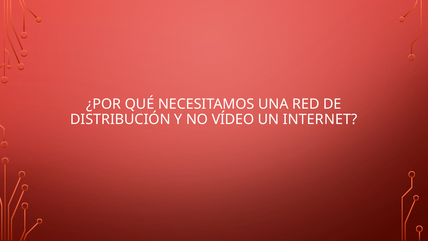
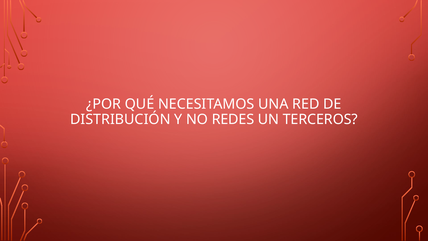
VÍDEO: VÍDEO -> REDES
INTERNET: INTERNET -> TERCEROS
